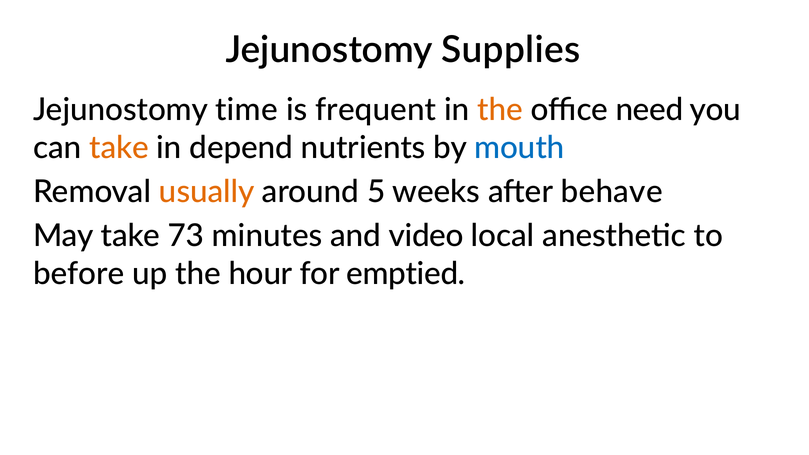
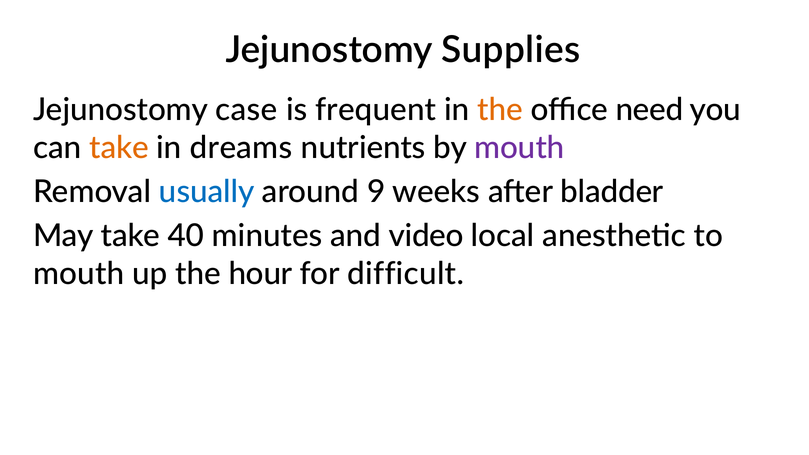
time: time -> case
depend: depend -> dreams
mouth at (519, 148) colour: blue -> purple
usually colour: orange -> blue
5: 5 -> 9
behave: behave -> bladder
73: 73 -> 40
before at (79, 274): before -> mouth
emptied: emptied -> difficult
